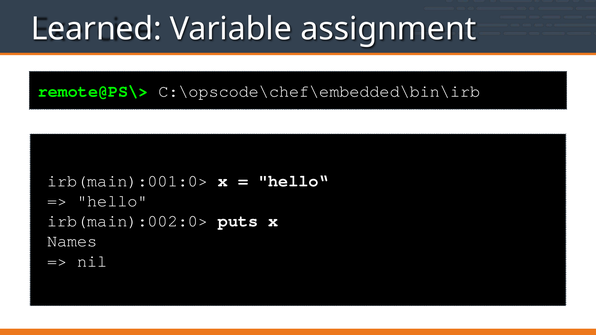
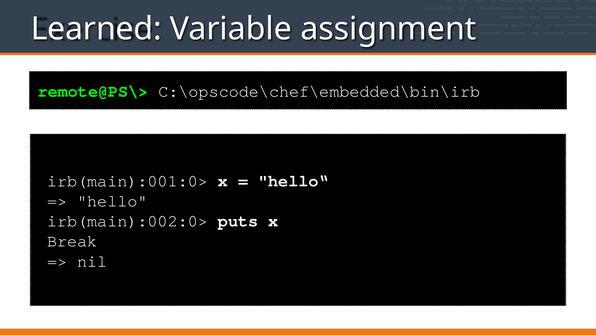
Names: Names -> Break
